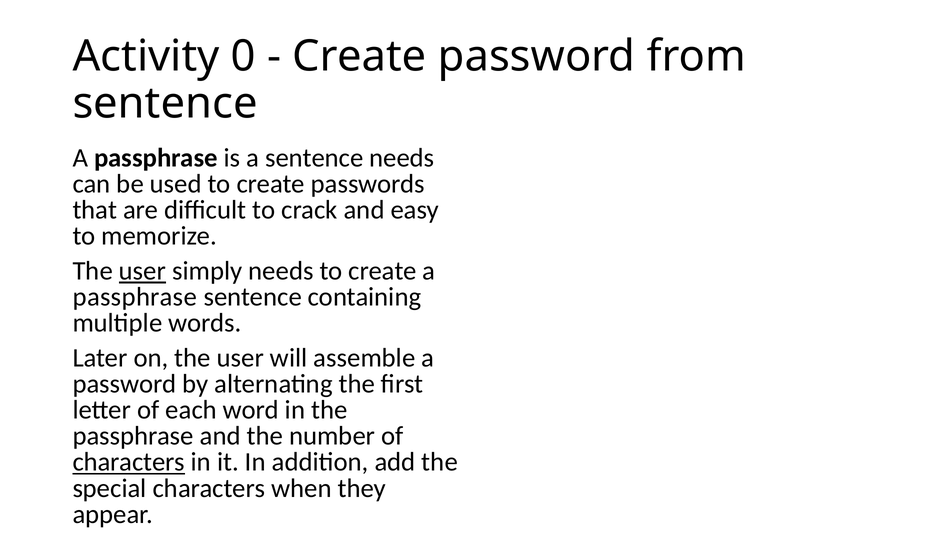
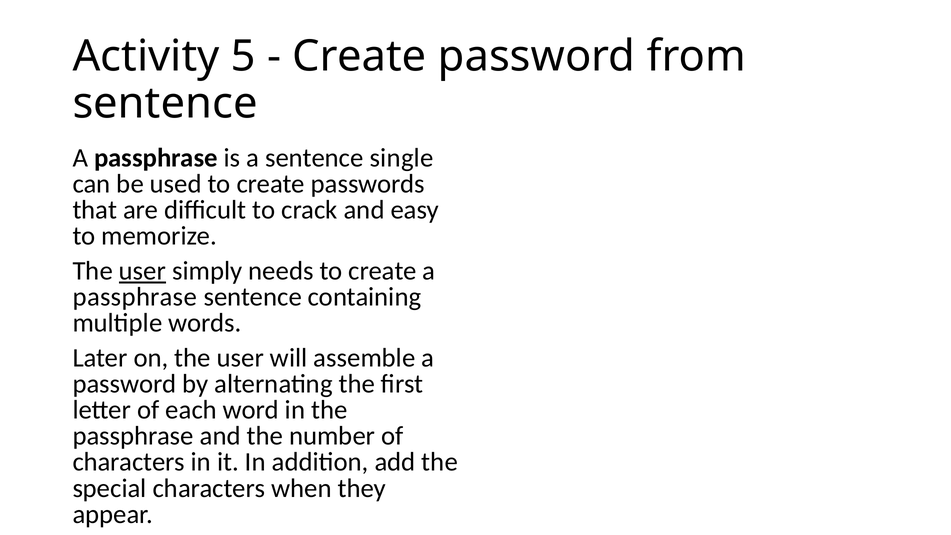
0: 0 -> 5
sentence needs: needs -> single
characters at (129, 462) underline: present -> none
